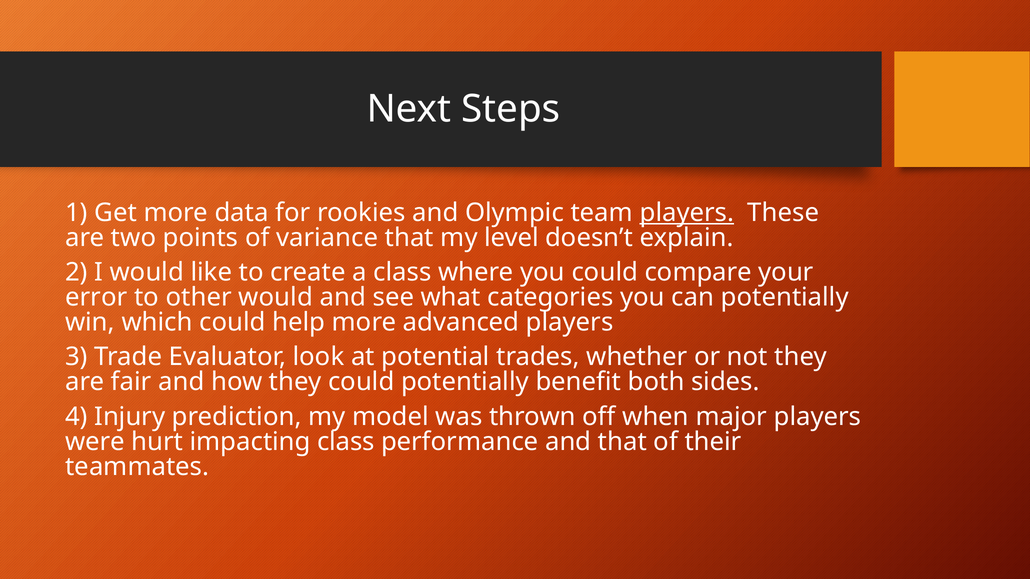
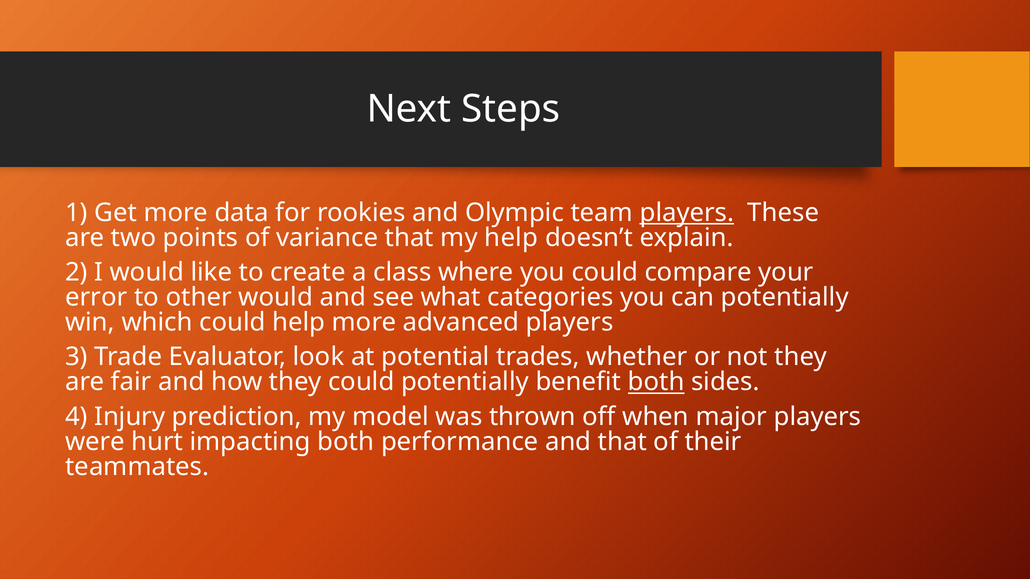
my level: level -> help
both at (656, 382) underline: none -> present
impacting class: class -> both
